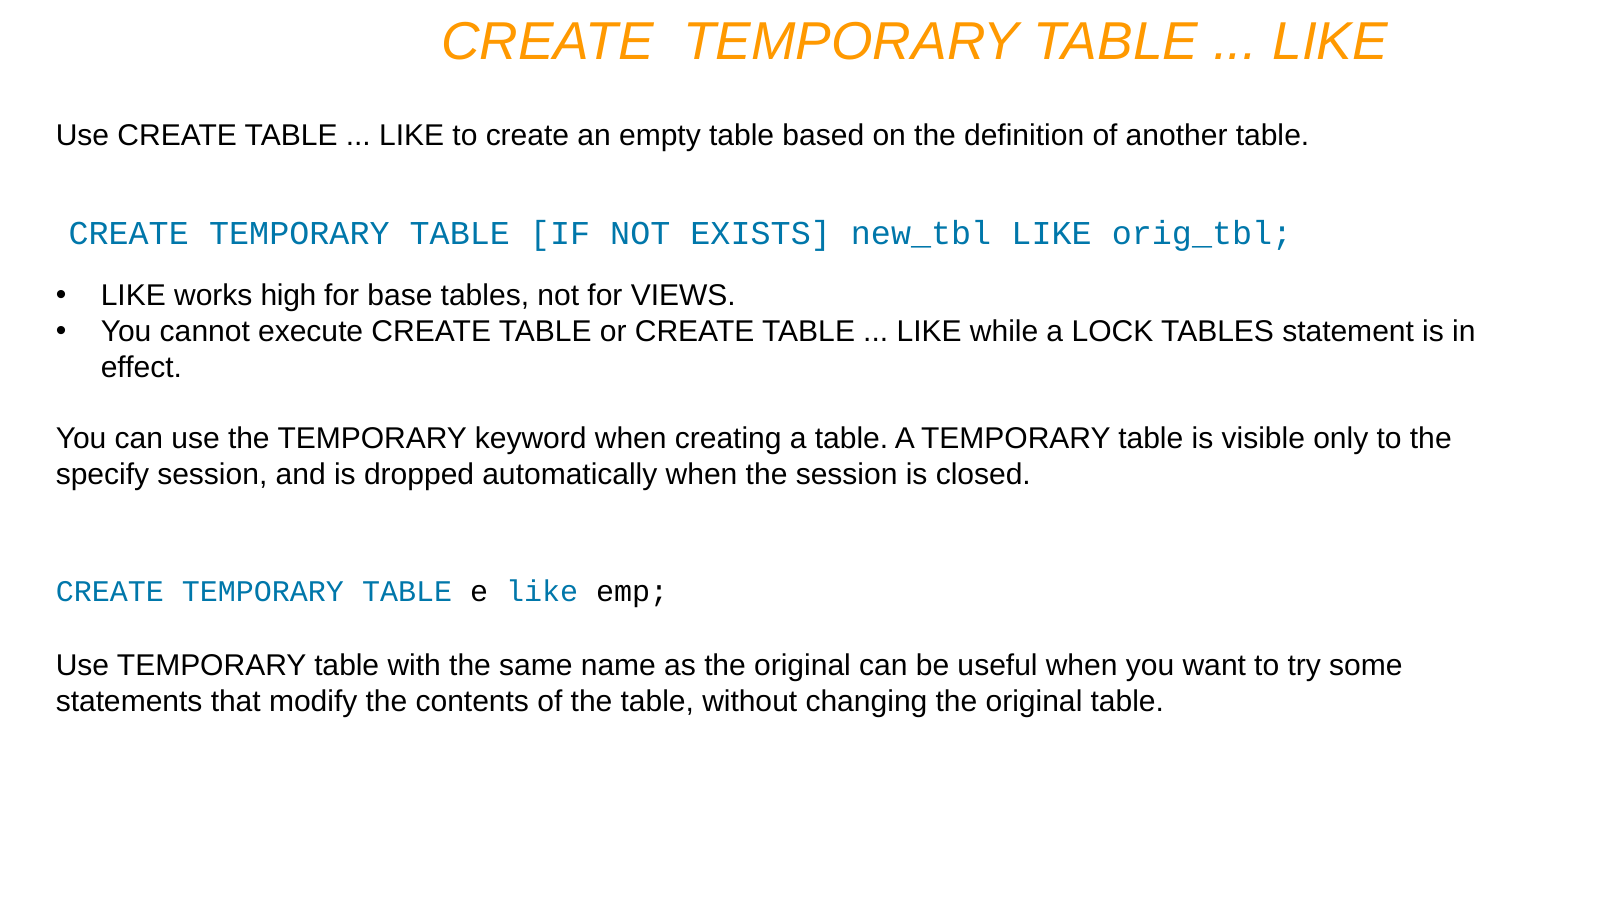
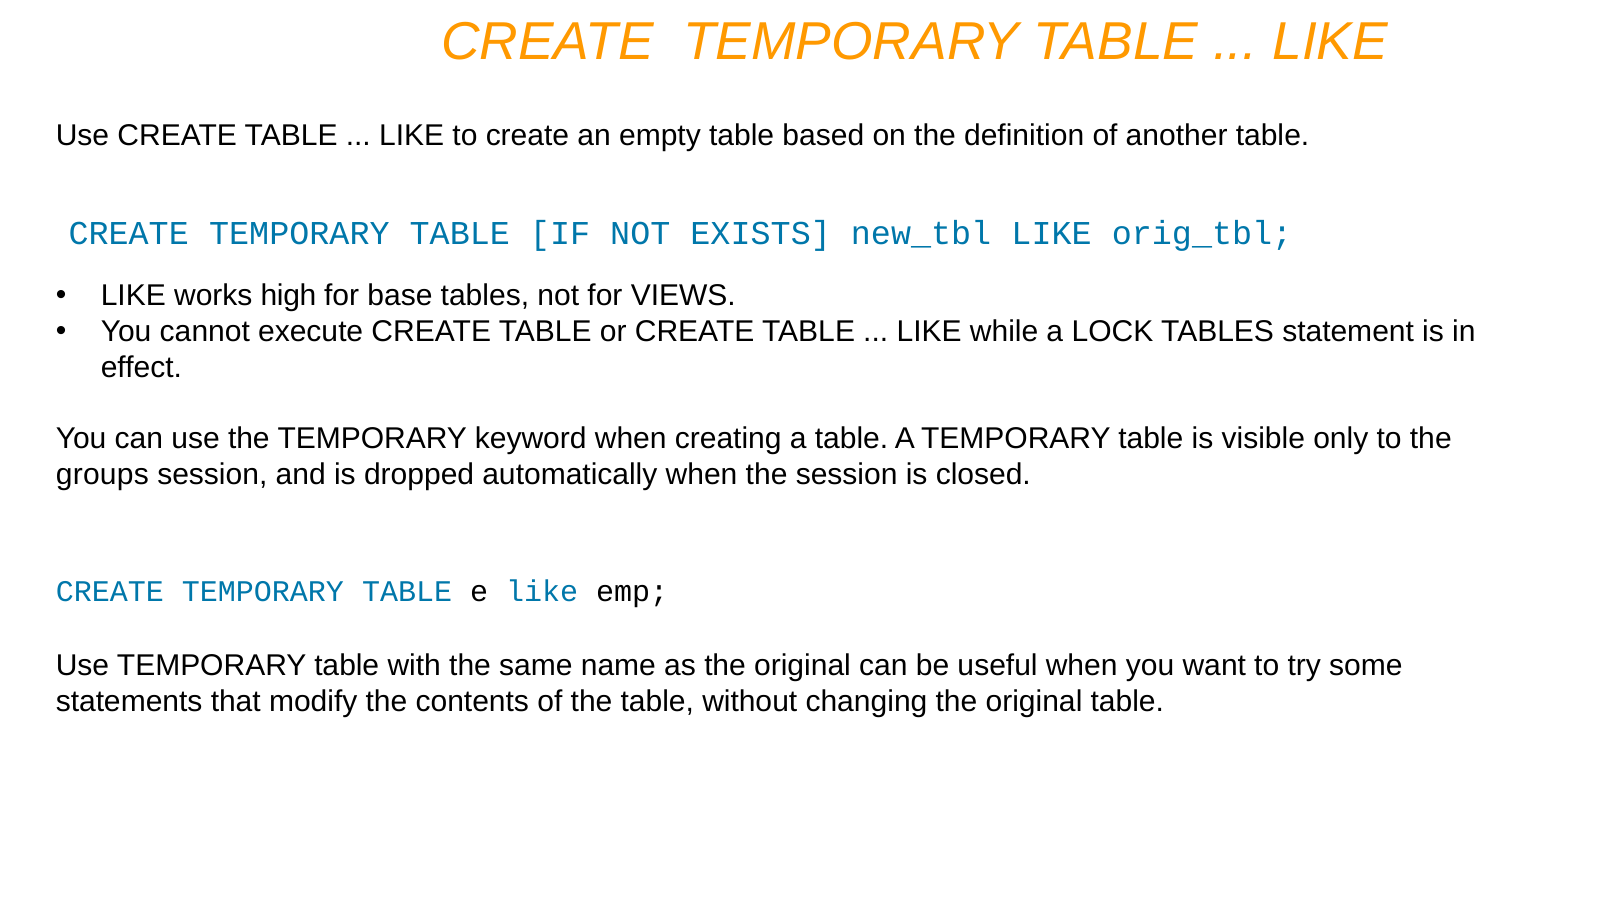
specify: specify -> groups
